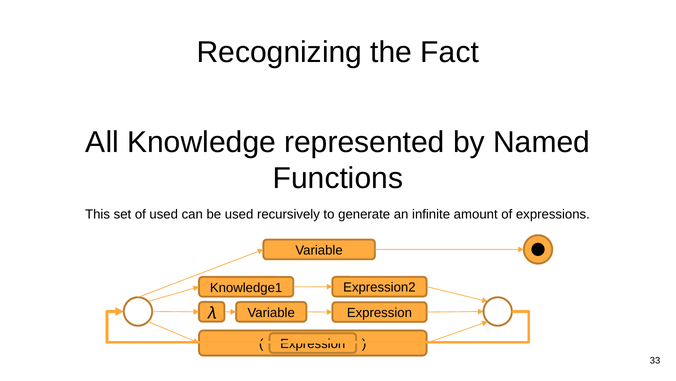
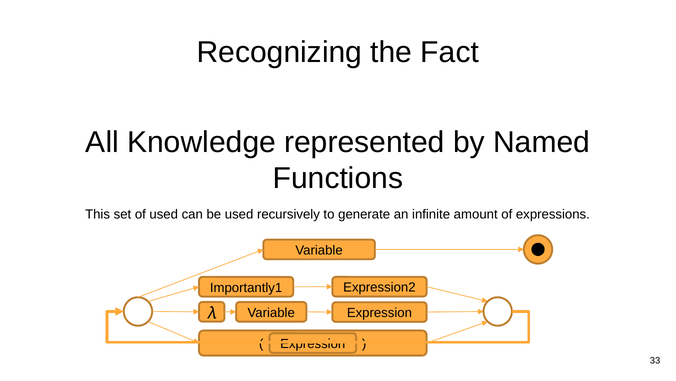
Knowledge1: Knowledge1 -> Importantly1
